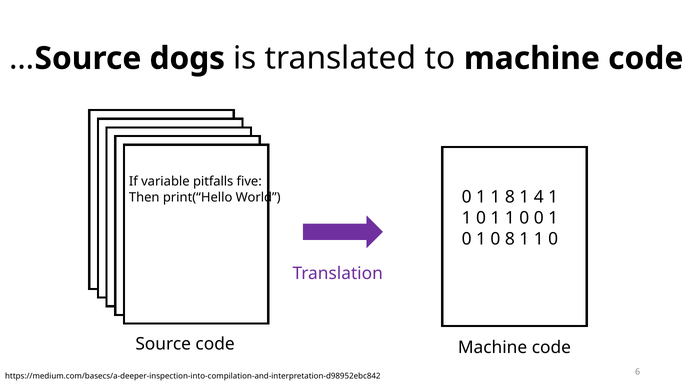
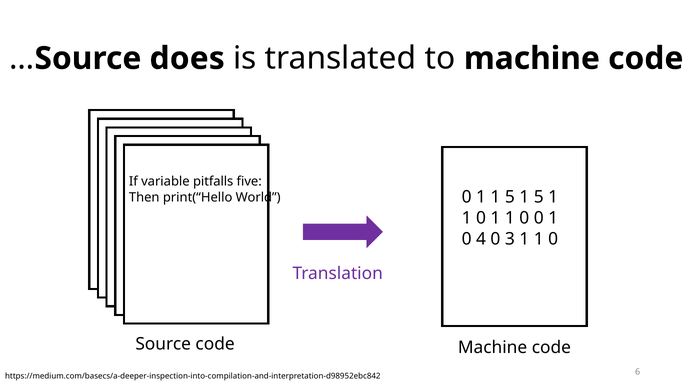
dogs: dogs -> does
1 1 8: 8 -> 5
4 at (539, 197): 4 -> 5
1 at (481, 239): 1 -> 4
0 8: 8 -> 3
